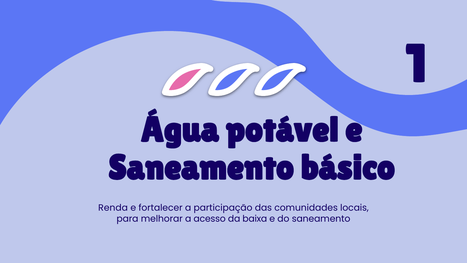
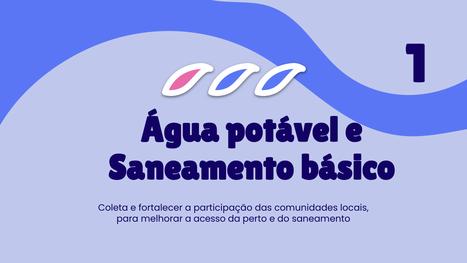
Renda: Renda -> Coleta
baixa: baixa -> perto
